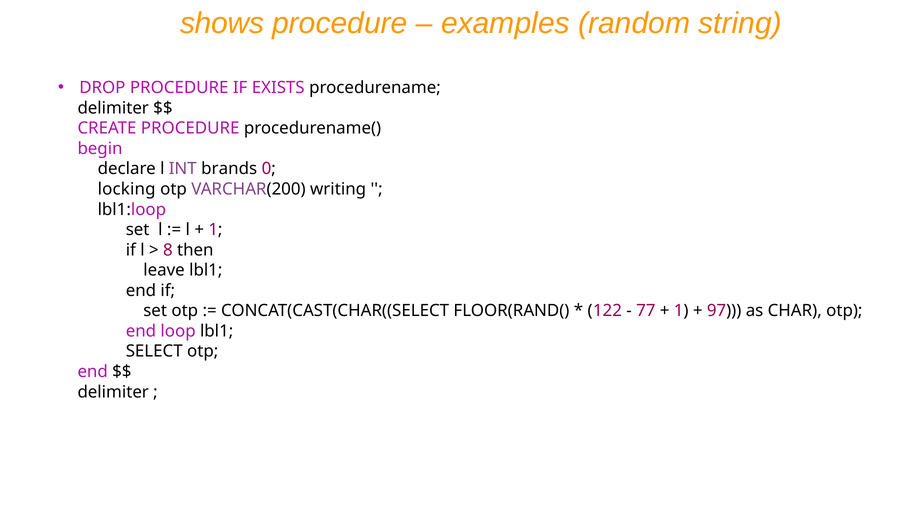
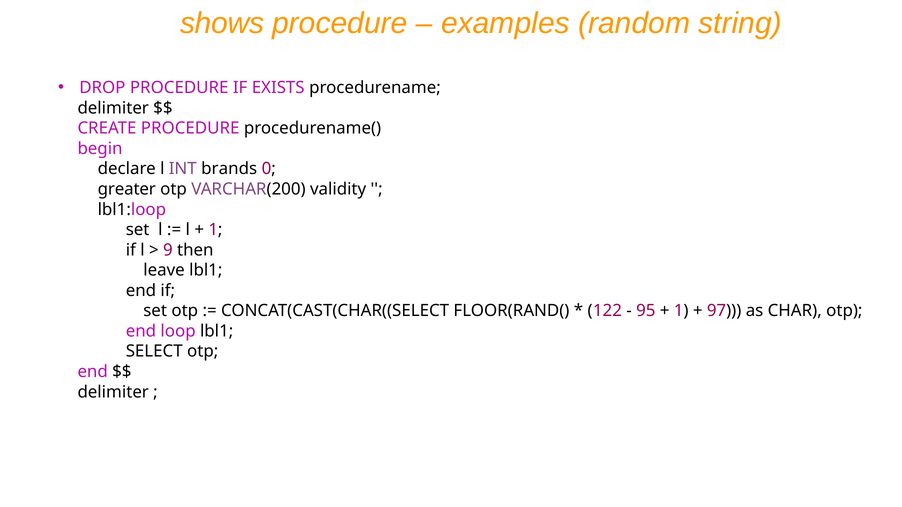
locking: locking -> greater
writing: writing -> validity
8: 8 -> 9
77: 77 -> 95
